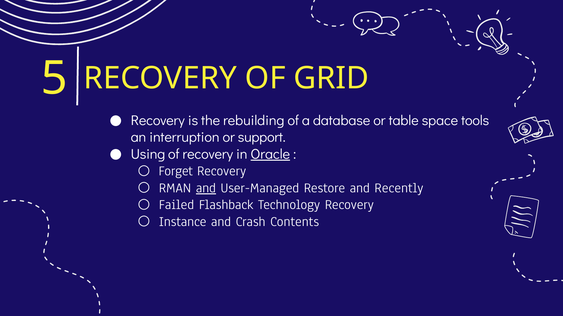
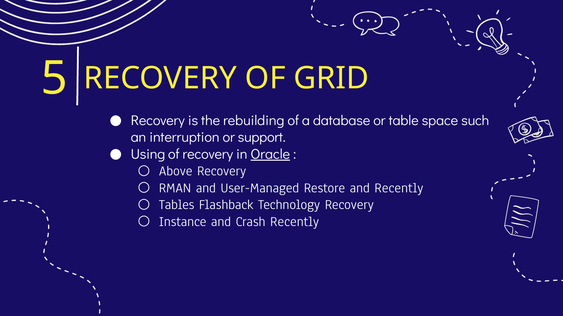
tools: tools -> such
Forget: Forget -> Above
and at (206, 188) underline: present -> none
Failed: Failed -> Tables
Crash Contents: Contents -> Recently
